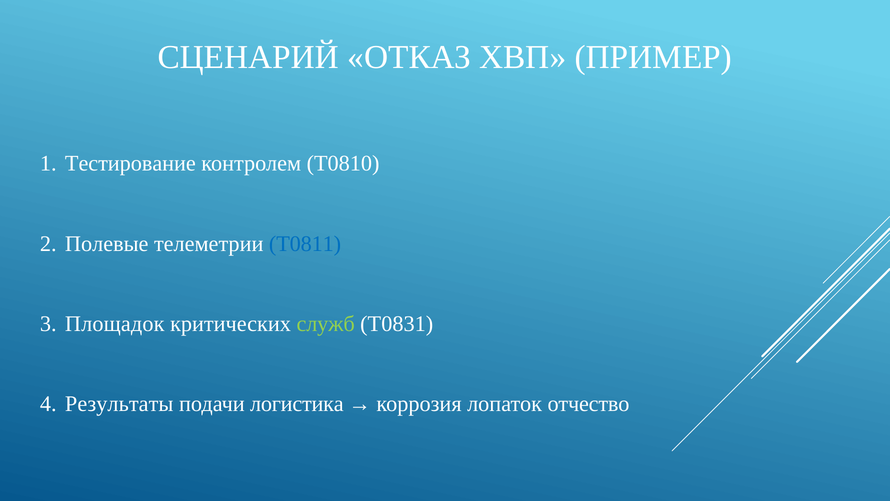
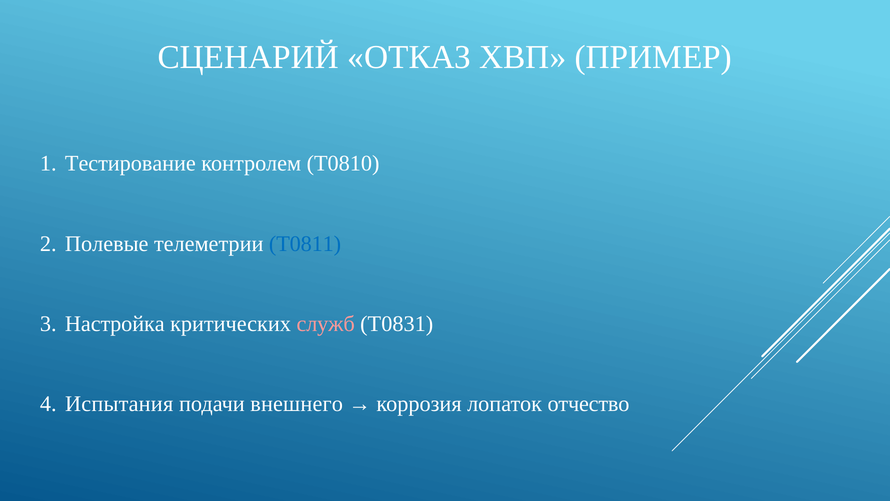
Площадок: Площадок -> Настройка
служб colour: light green -> pink
Результаты: Результаты -> Испытания
логистика: логистика -> внешнего
